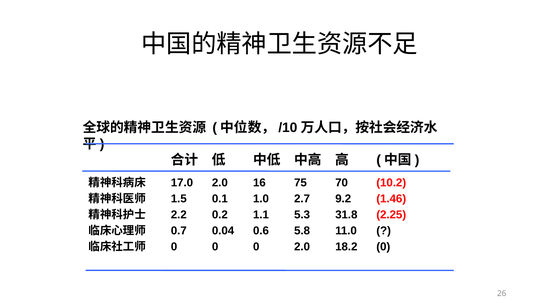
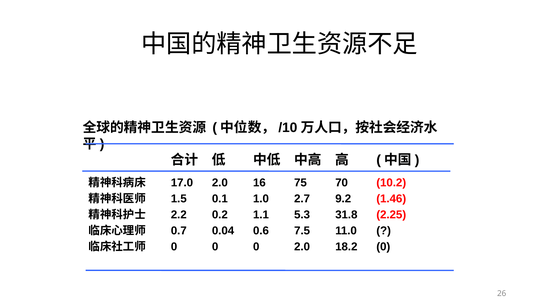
5.8: 5.8 -> 7.5
